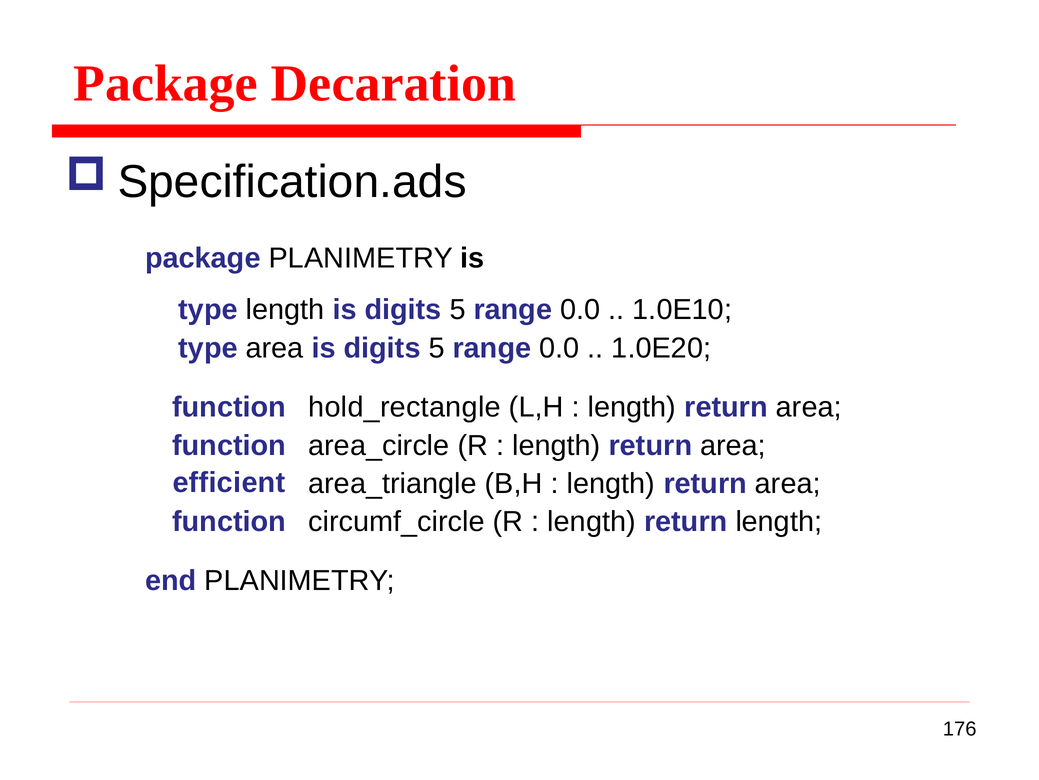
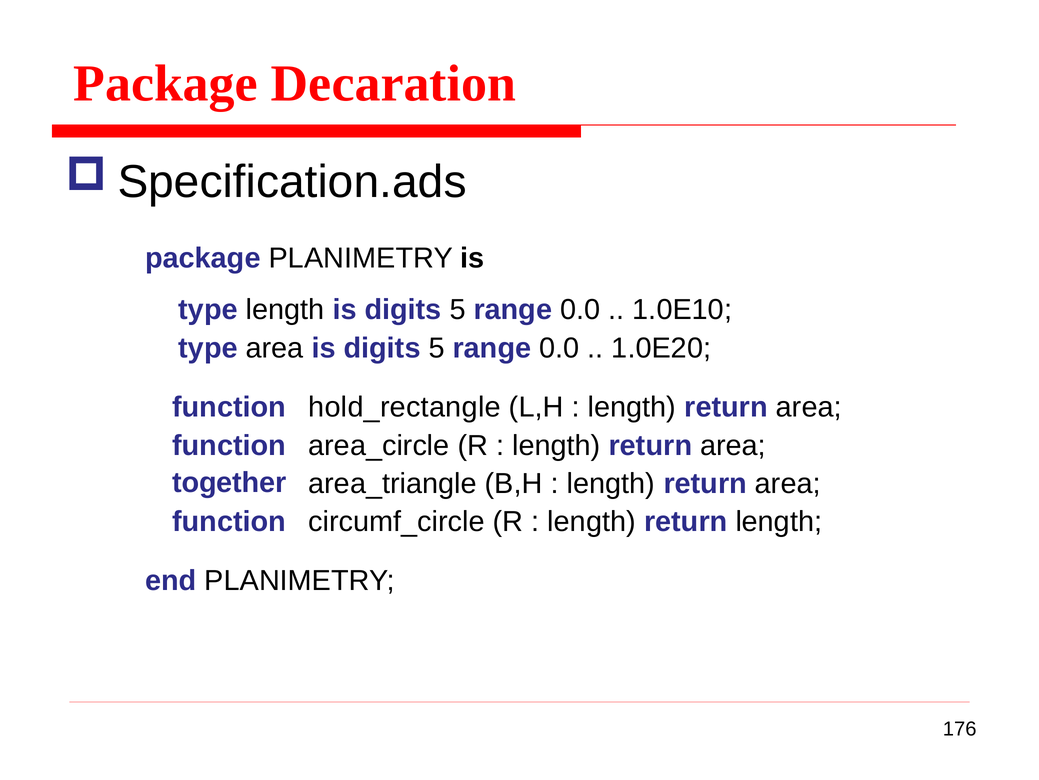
efficient: efficient -> together
